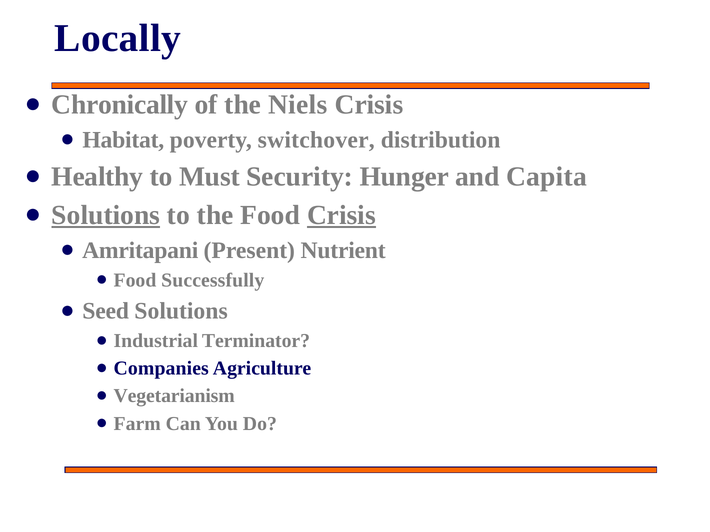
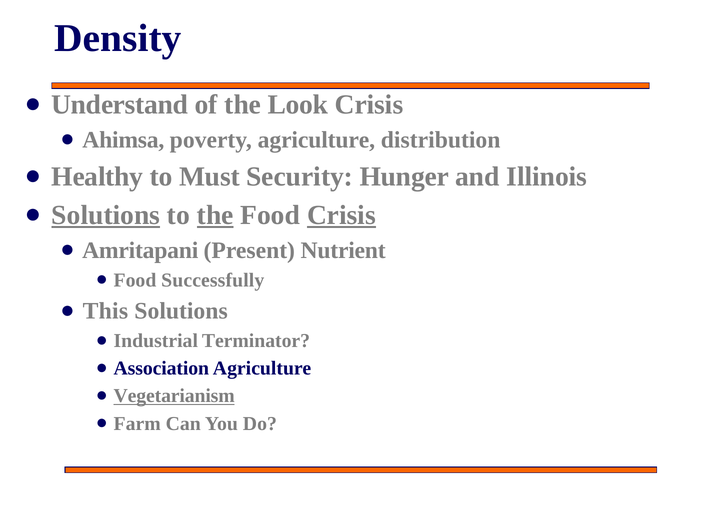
Locally: Locally -> Density
Chronically: Chronically -> Understand
Niels: Niels -> Look
Habitat: Habitat -> Ahimsa
poverty switchover: switchover -> agriculture
Capita: Capita -> Illinois
the at (215, 215) underline: none -> present
Seed: Seed -> This
Companies: Companies -> Association
Vegetarianism underline: none -> present
